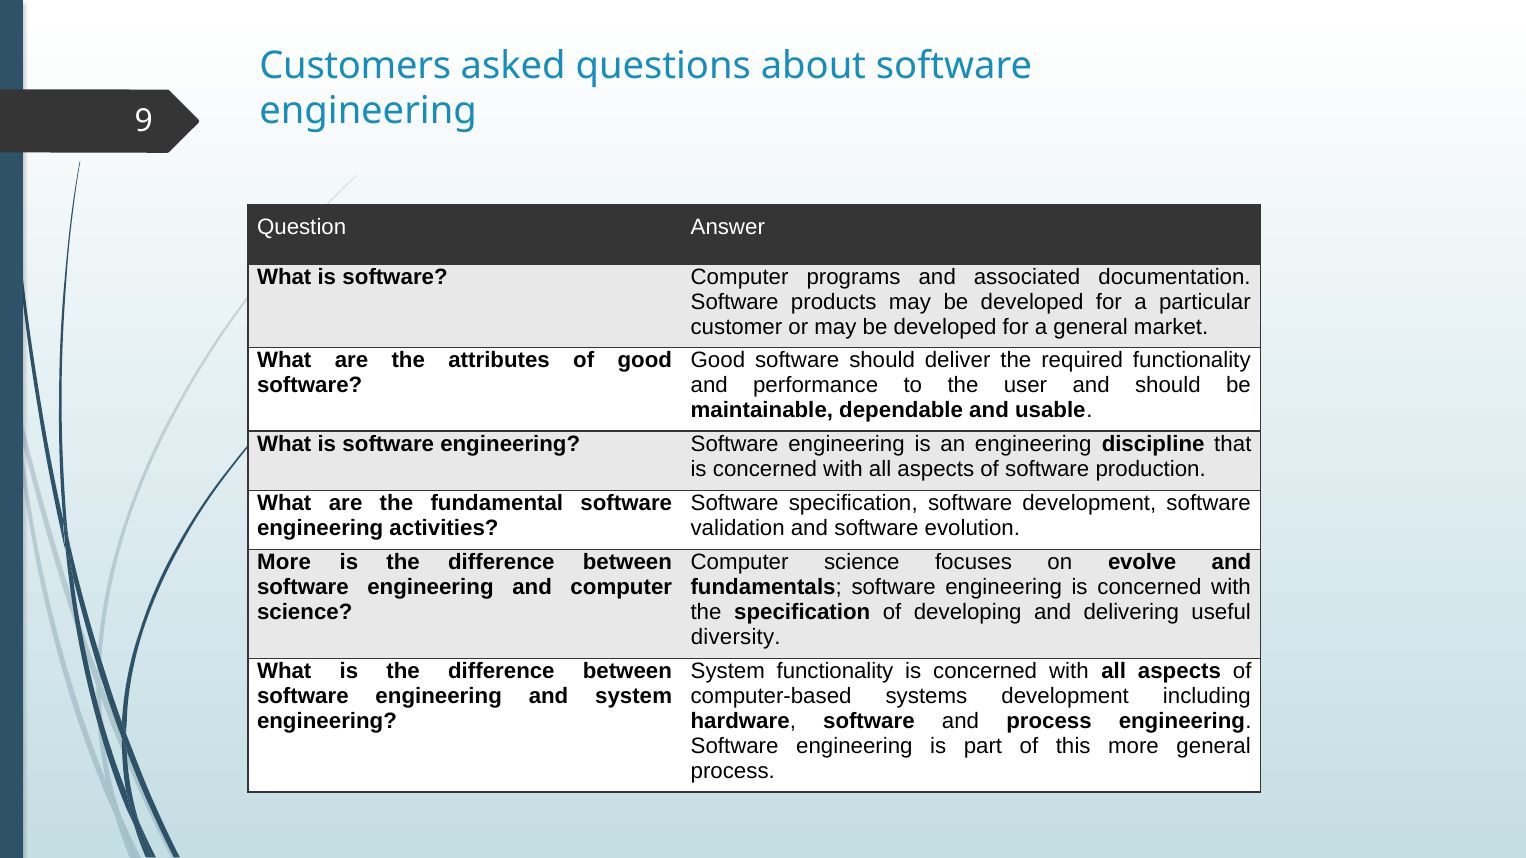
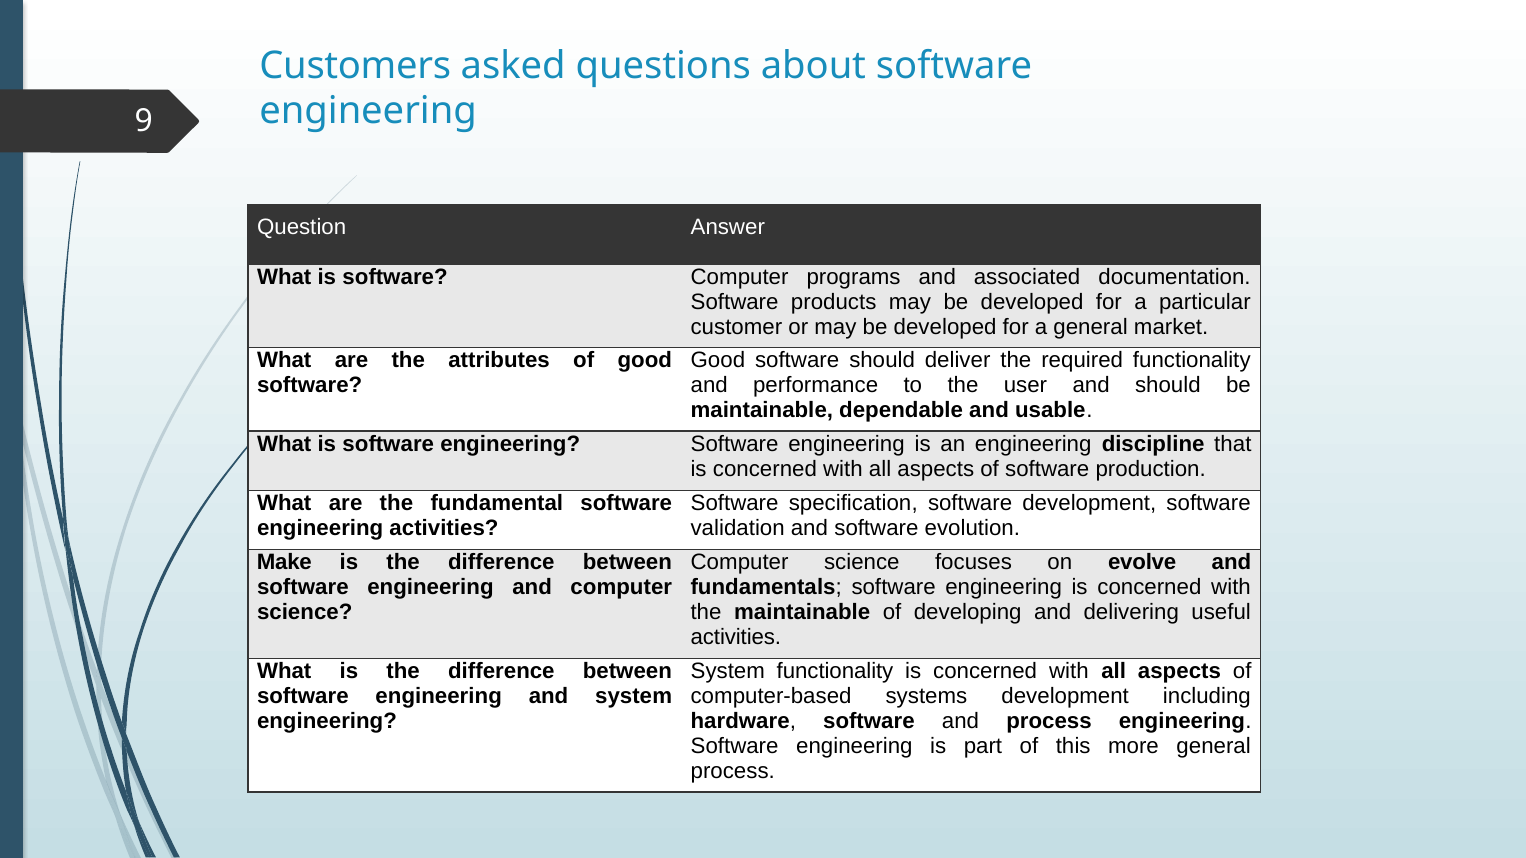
More at (284, 563): More -> Make
the specification: specification -> maintainable
diversity at (736, 638): diversity -> activities
